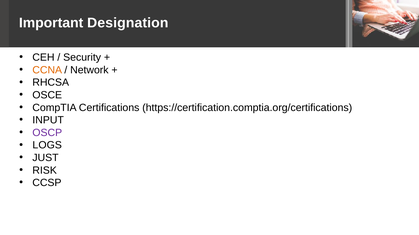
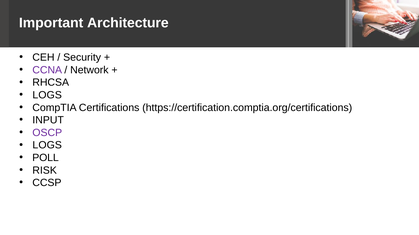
Designation: Designation -> Architecture
CCNA colour: orange -> purple
OSCE at (47, 95): OSCE -> LOGS
JUST: JUST -> POLL
